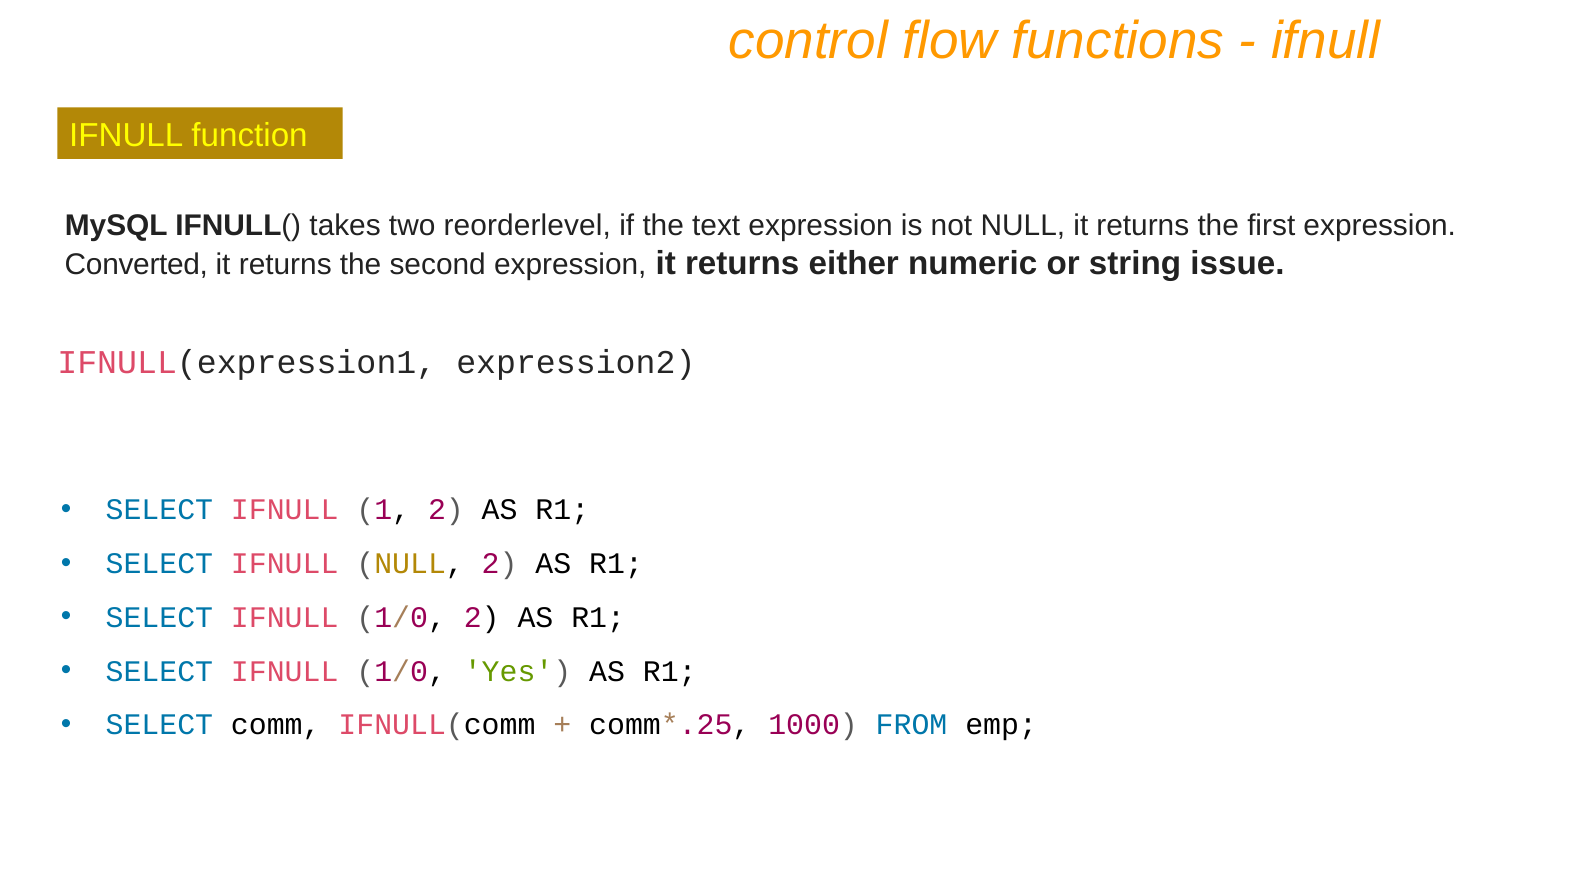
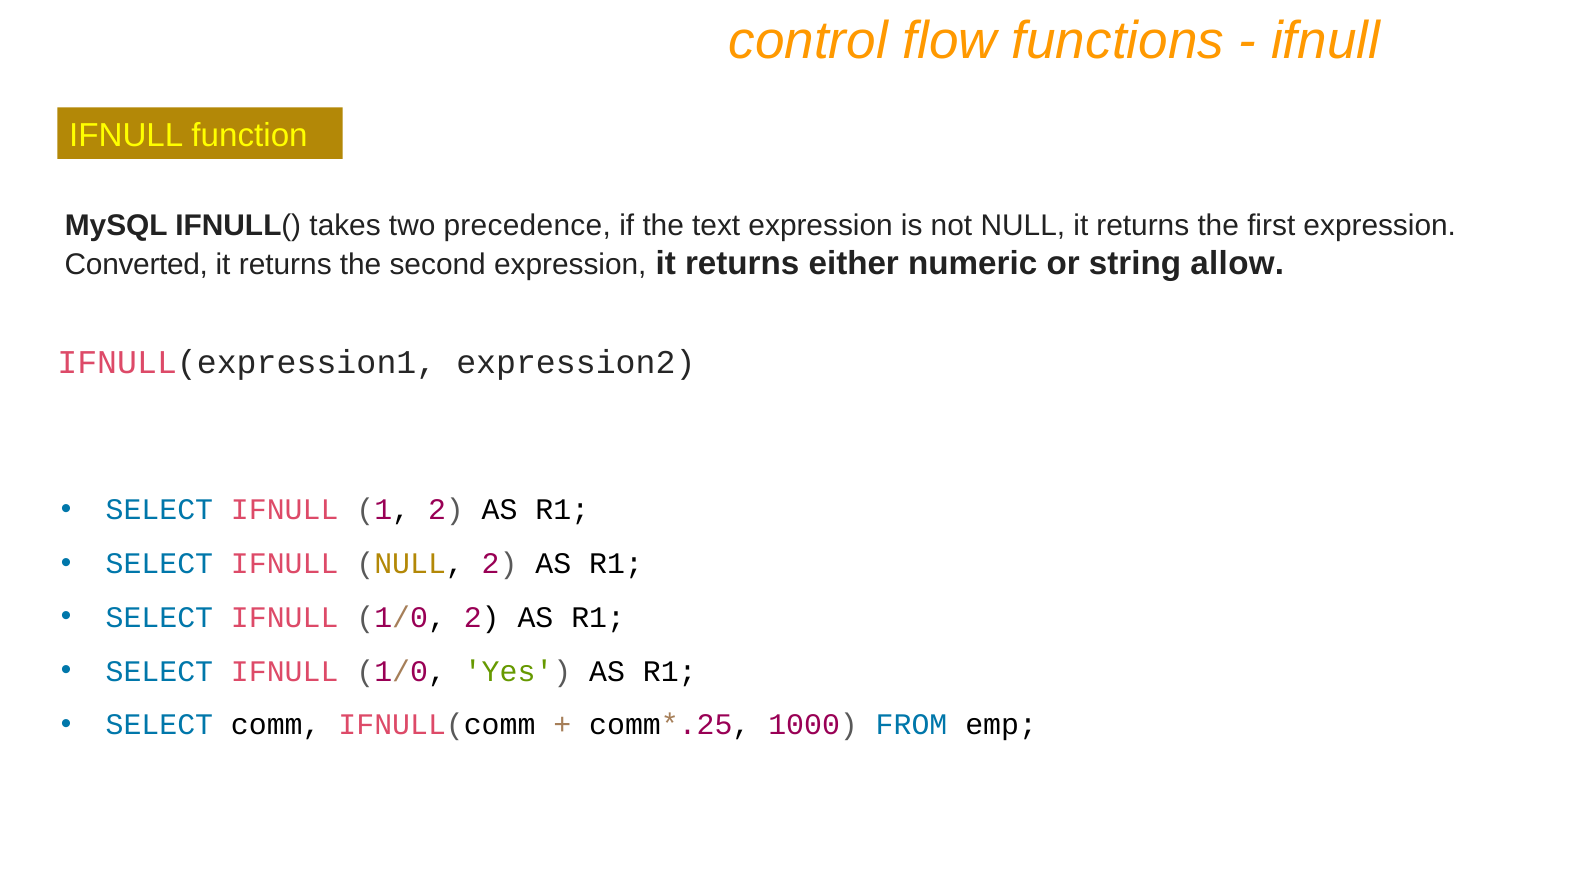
reorderlevel: reorderlevel -> precedence
issue: issue -> allow
